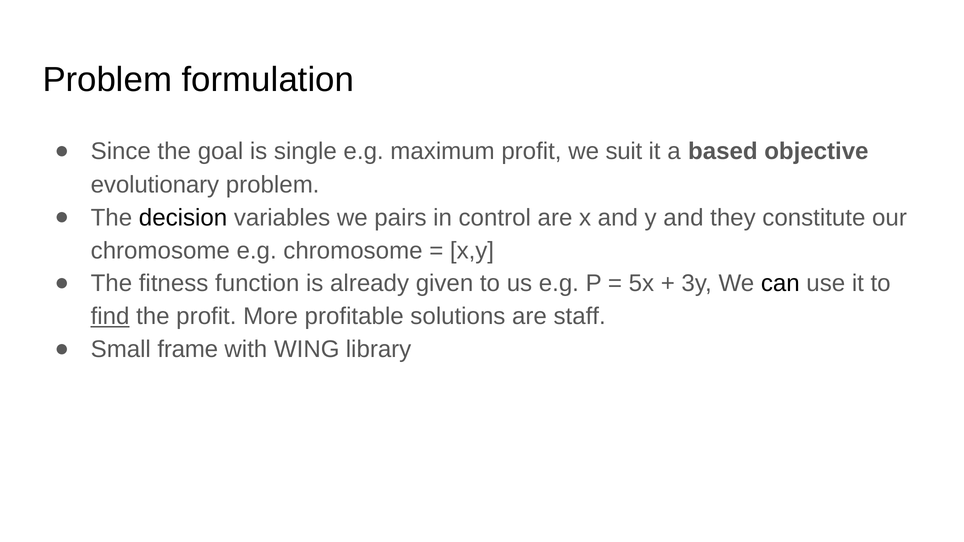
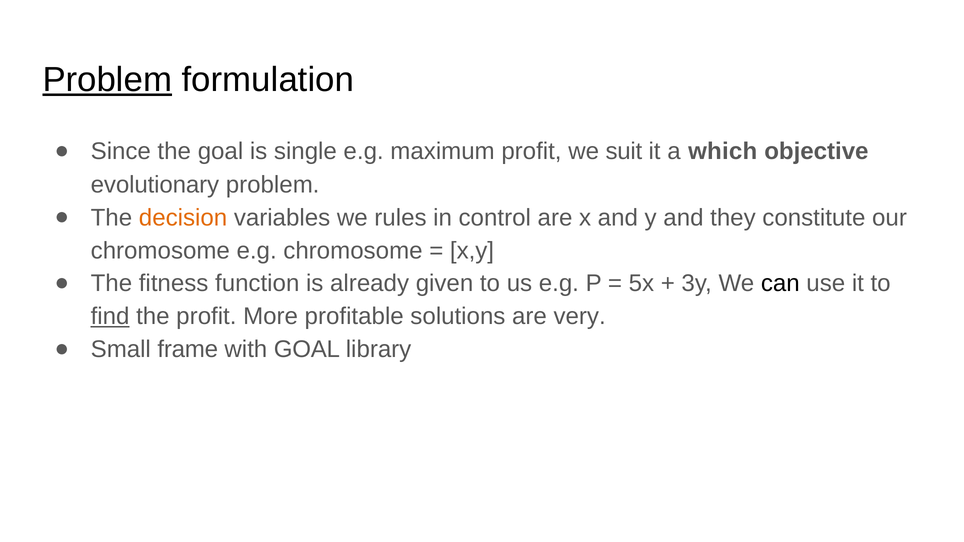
Problem at (107, 80) underline: none -> present
based: based -> which
decision colour: black -> orange
pairs: pairs -> rules
staff: staff -> very
with WING: WING -> GOAL
